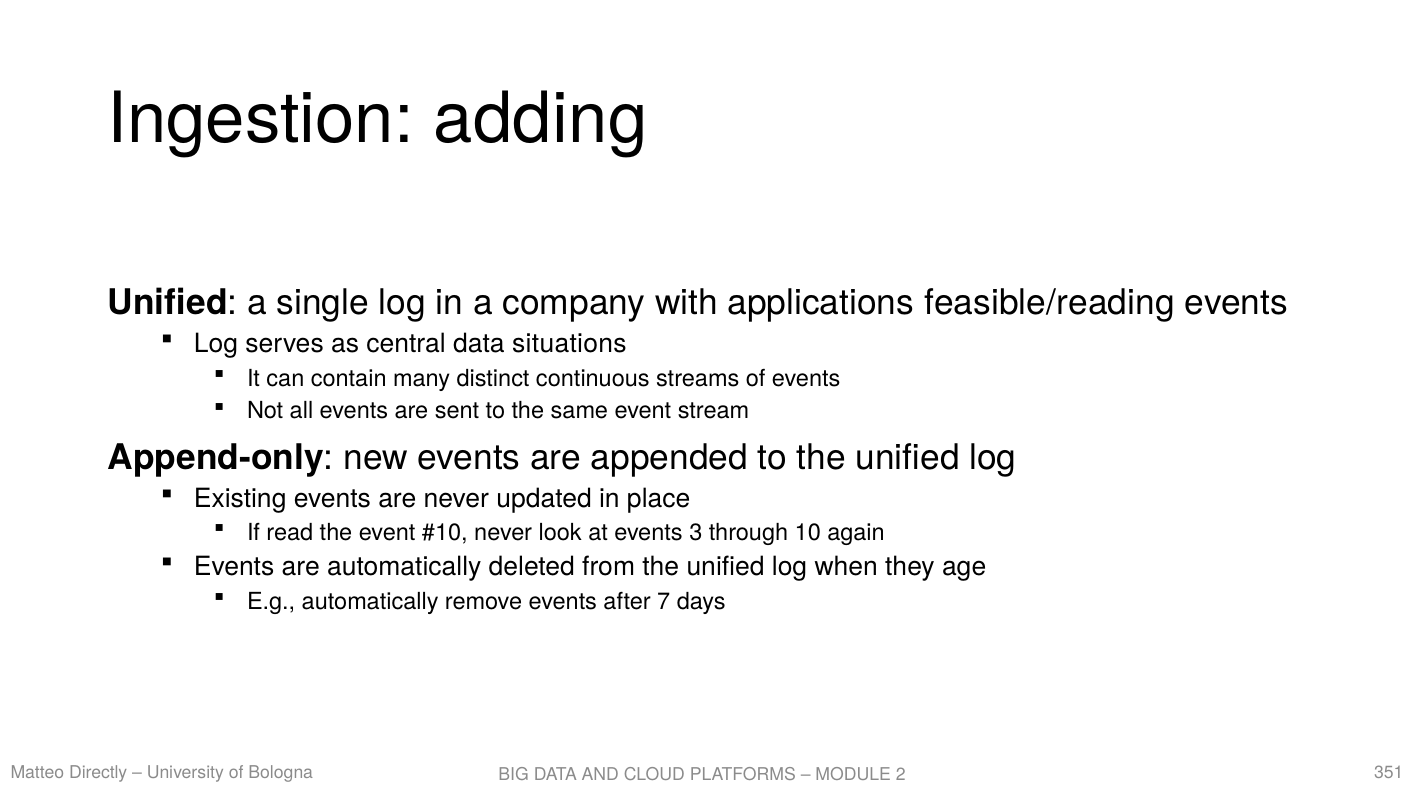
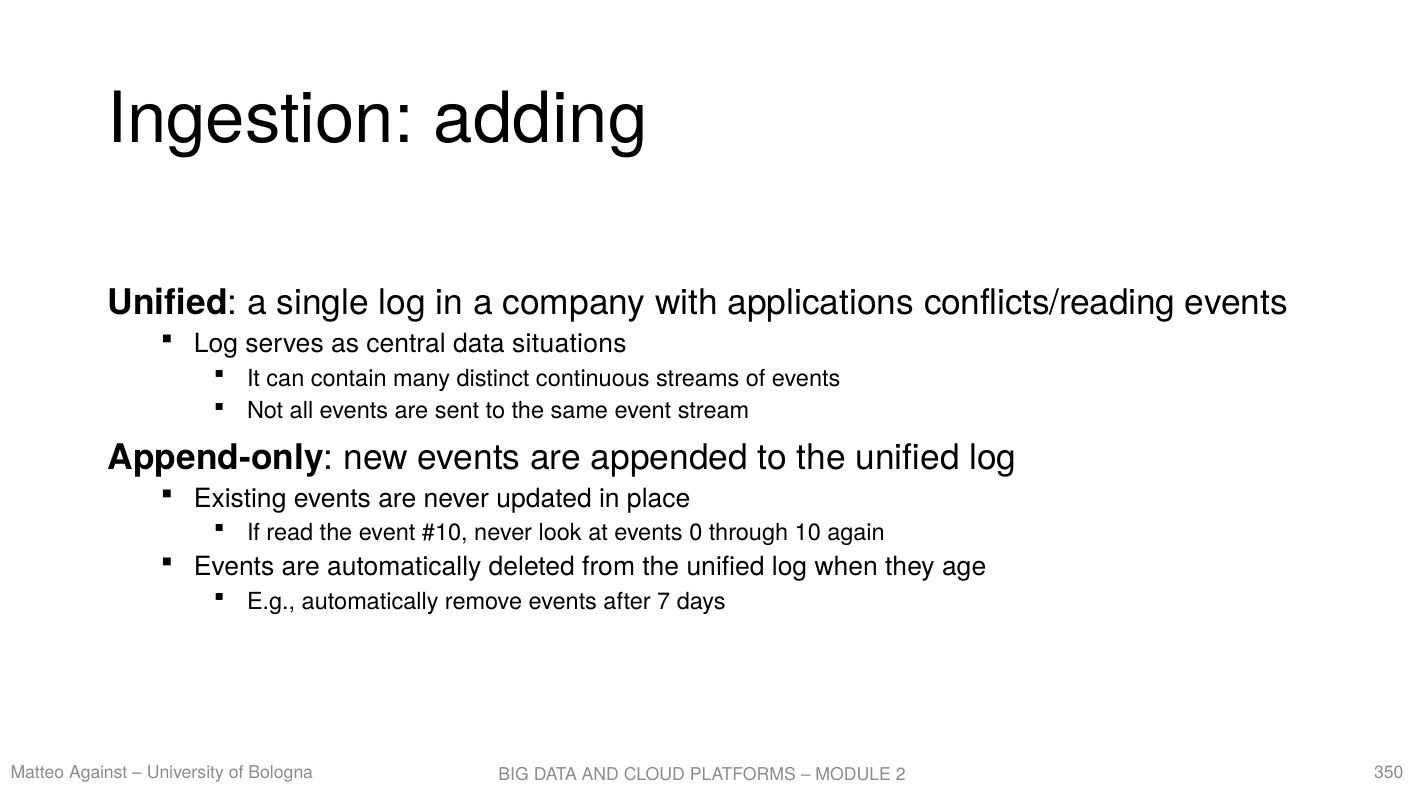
feasible/reading: feasible/reading -> conflicts/reading
3: 3 -> 0
Directly: Directly -> Against
351: 351 -> 350
